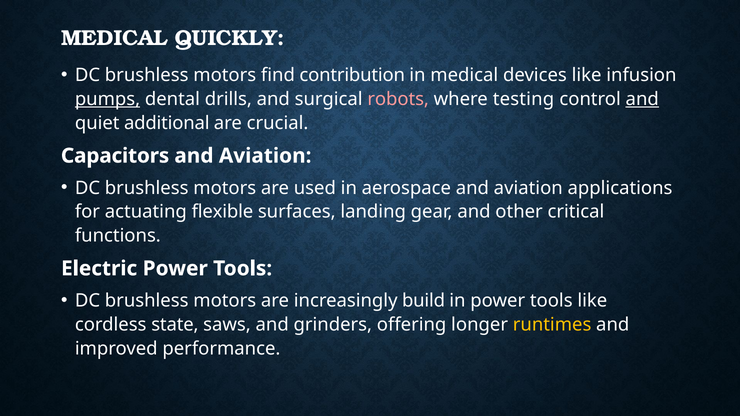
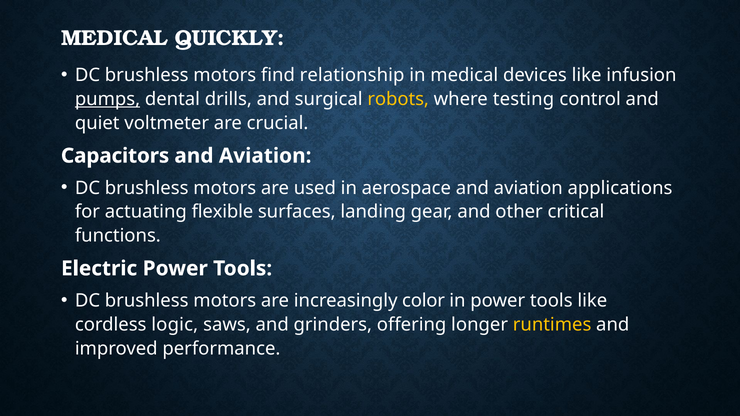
contribution: contribution -> relationship
robots colour: pink -> yellow
and at (642, 99) underline: present -> none
additional: additional -> voltmeter
build: build -> color
state: state -> logic
